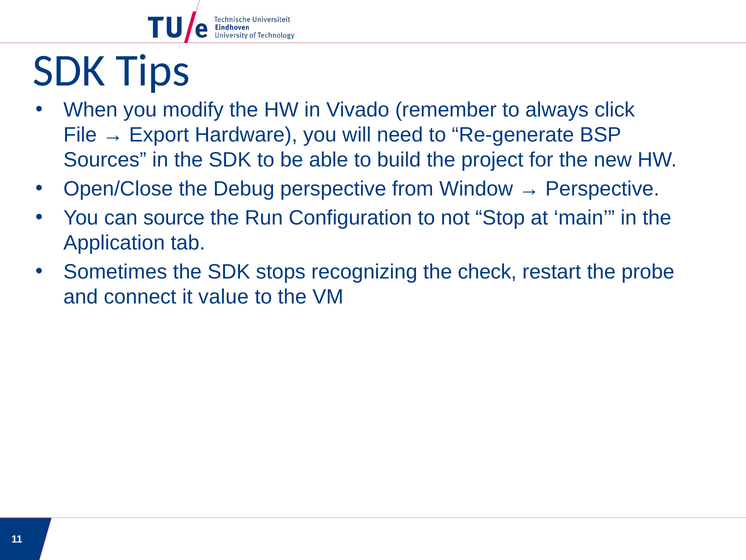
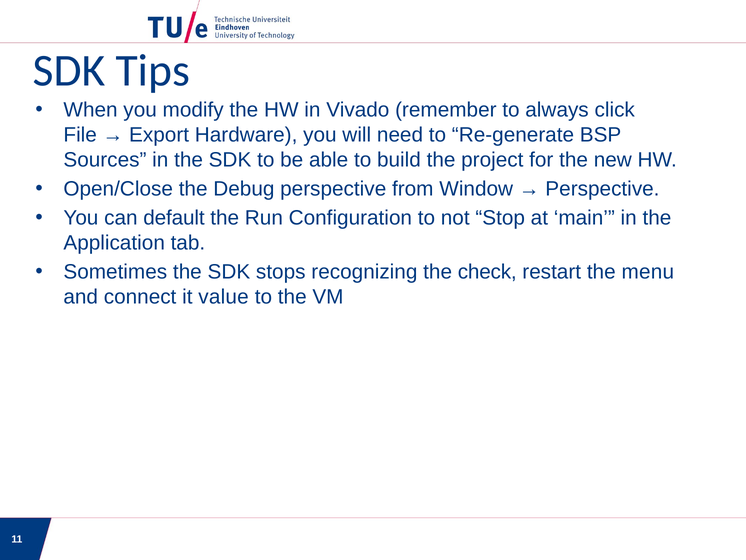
source: source -> default
probe: probe -> menu
